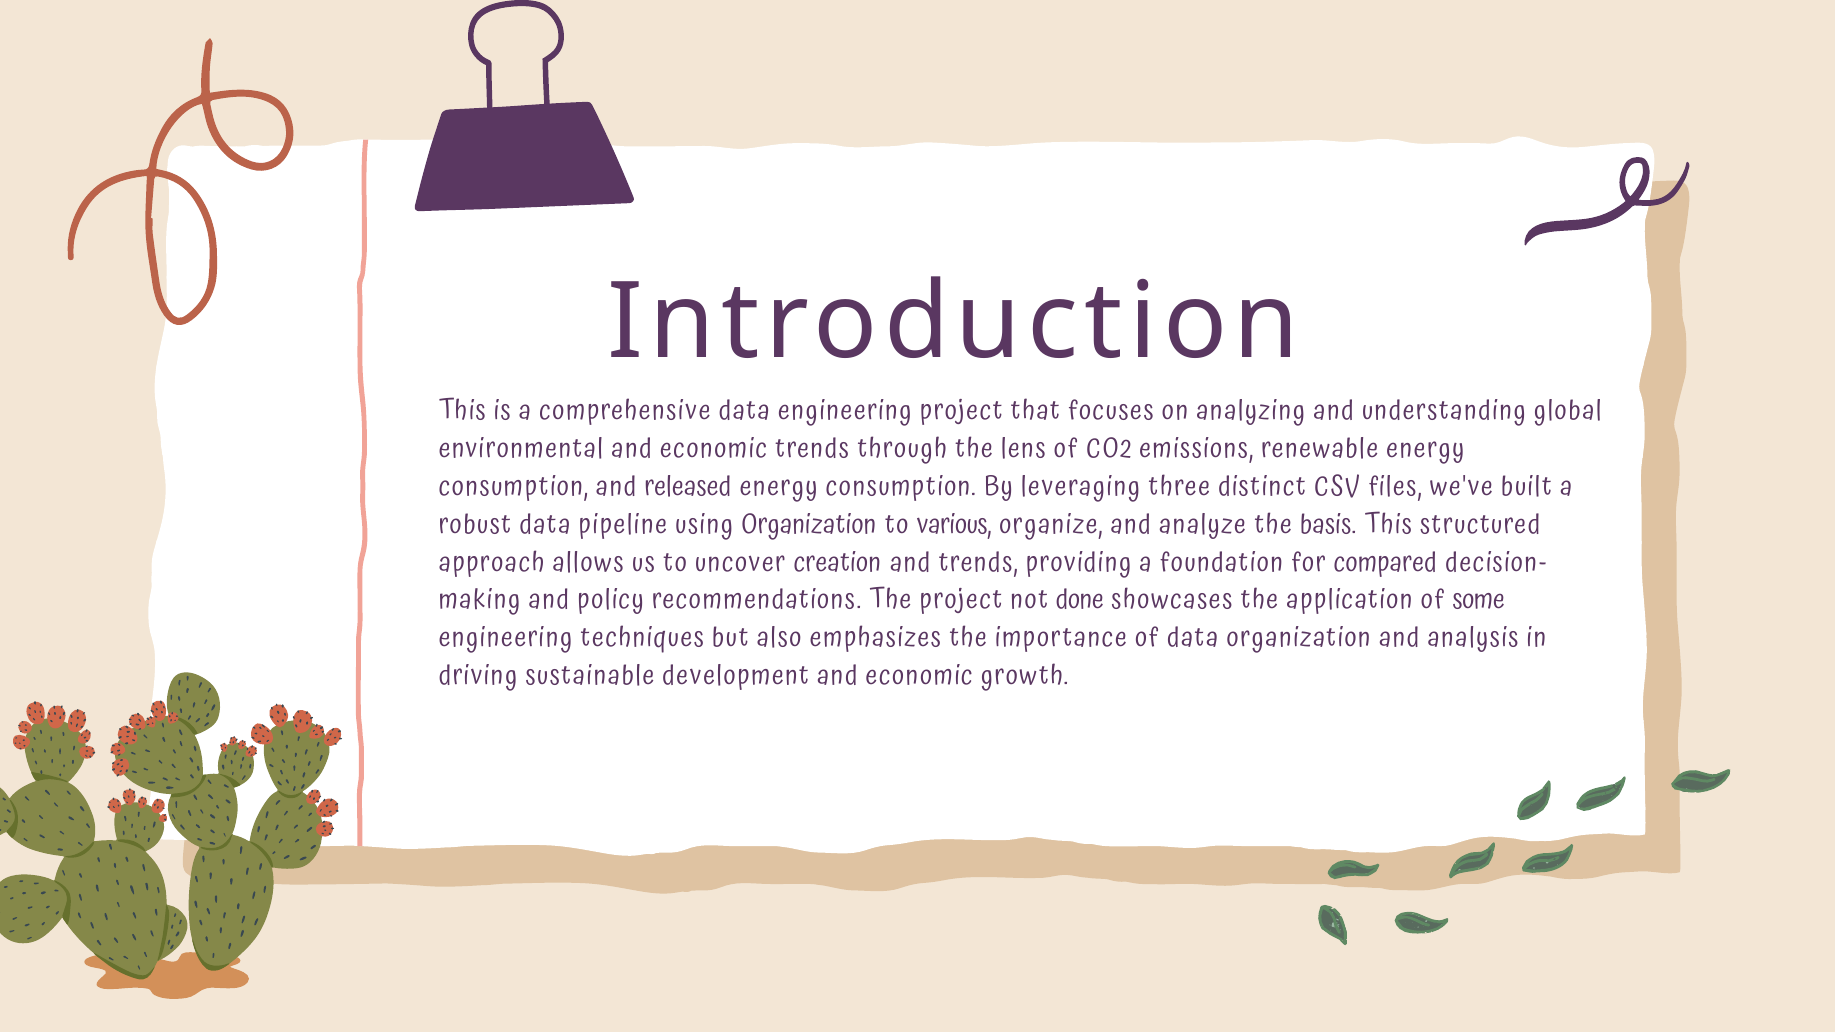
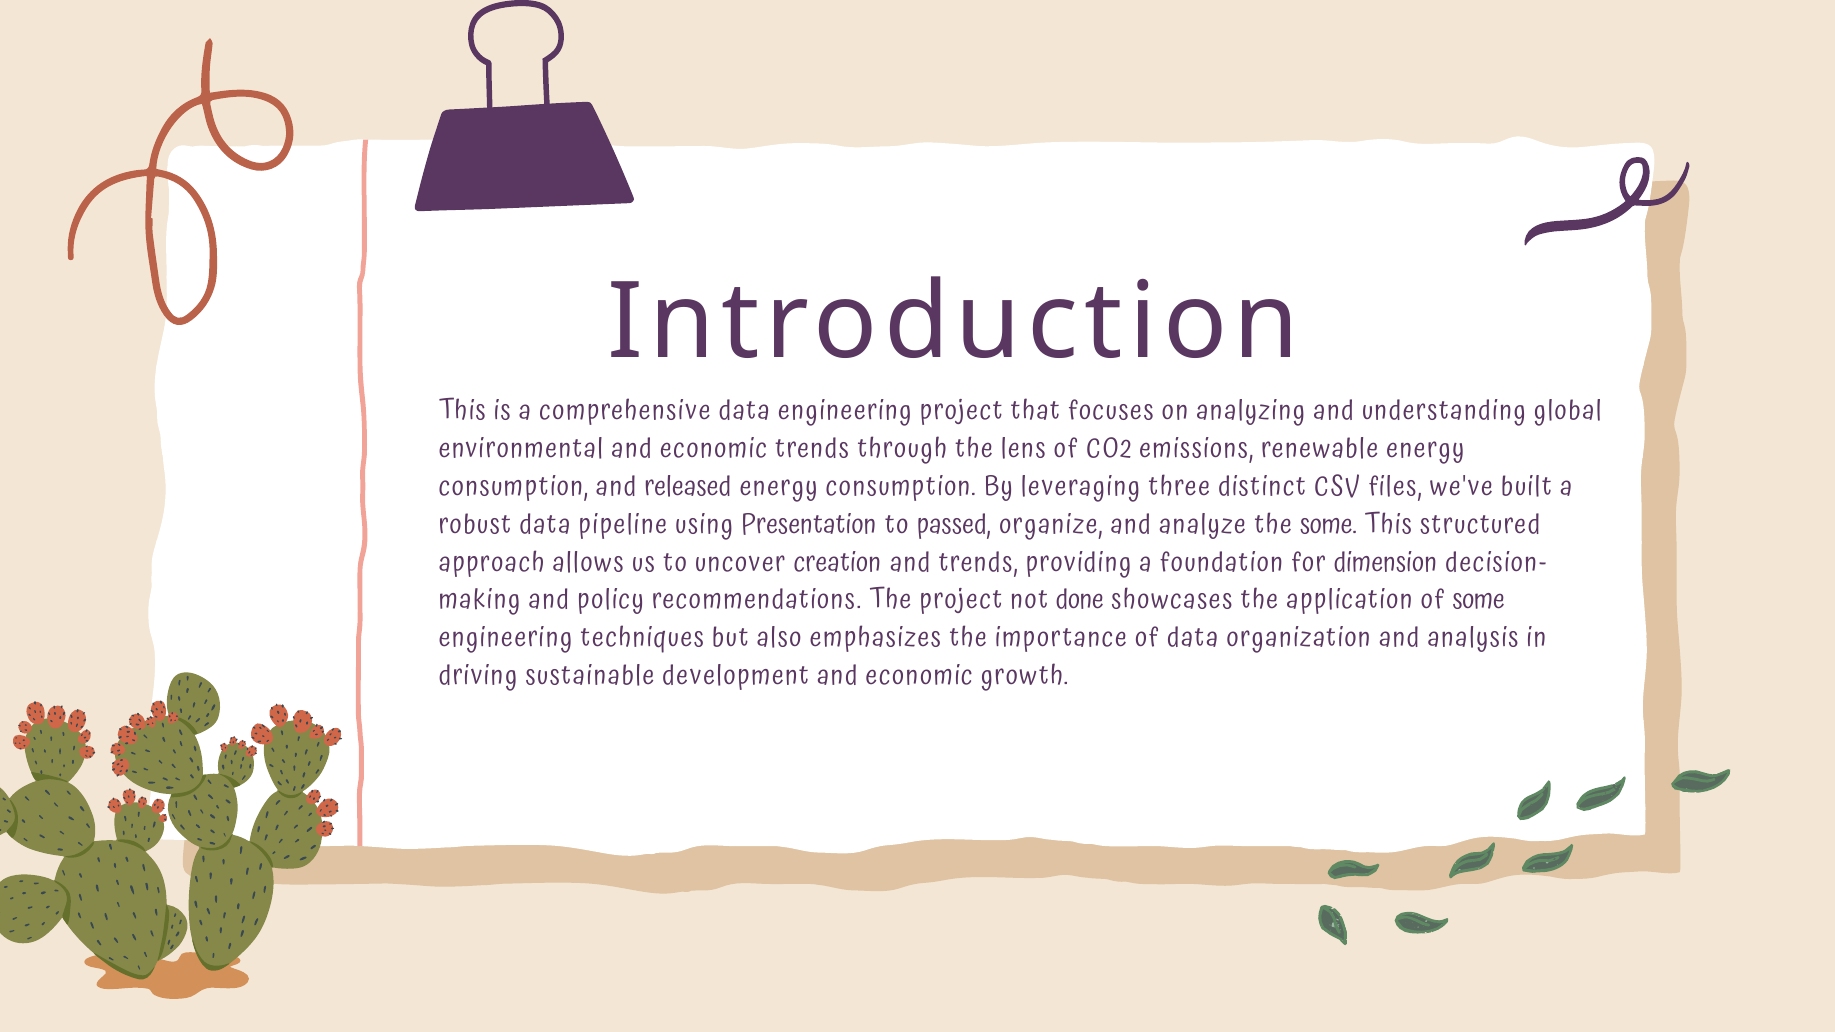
using Organization: Organization -> Presentation
various: various -> passed
the basis: basis -> some
compared: compared -> dimension
